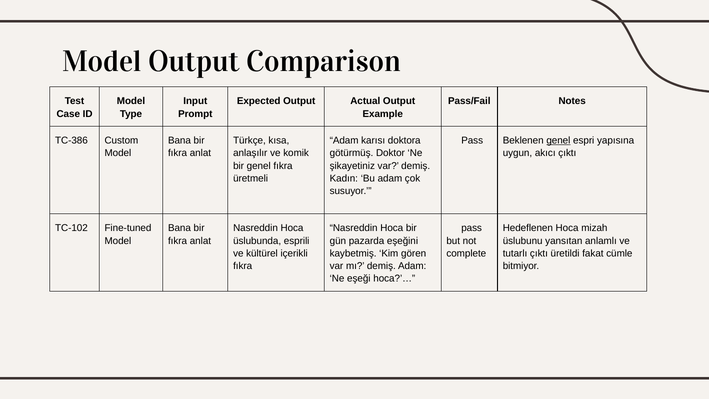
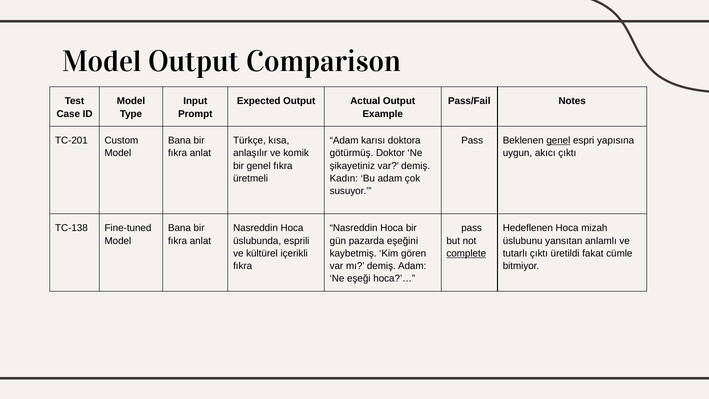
TC-386: TC-386 -> TC-201
TC-102: TC-102 -> TC-138
complete underline: none -> present
